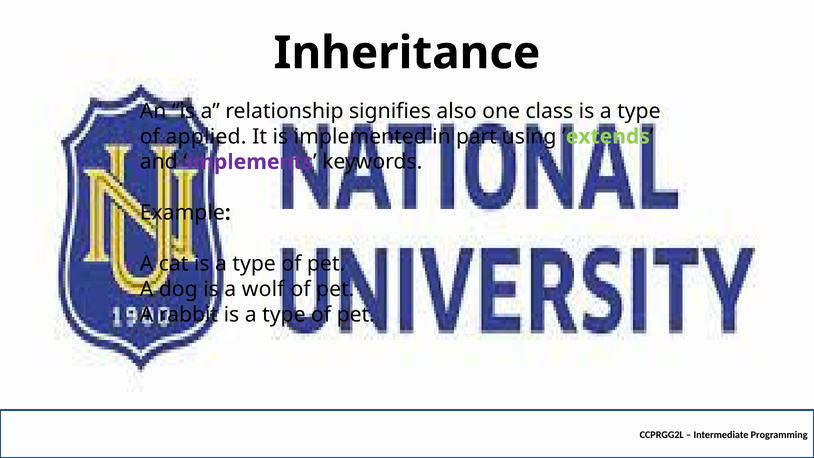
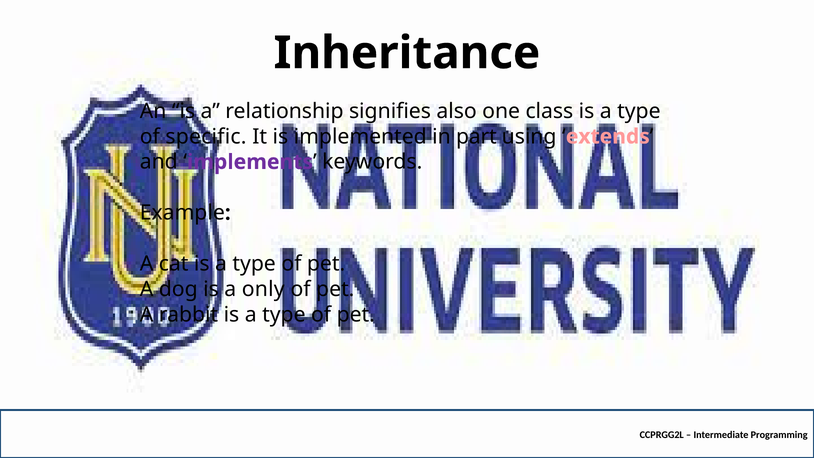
applied: applied -> specific
extends colour: light green -> pink
wolf: wolf -> only
